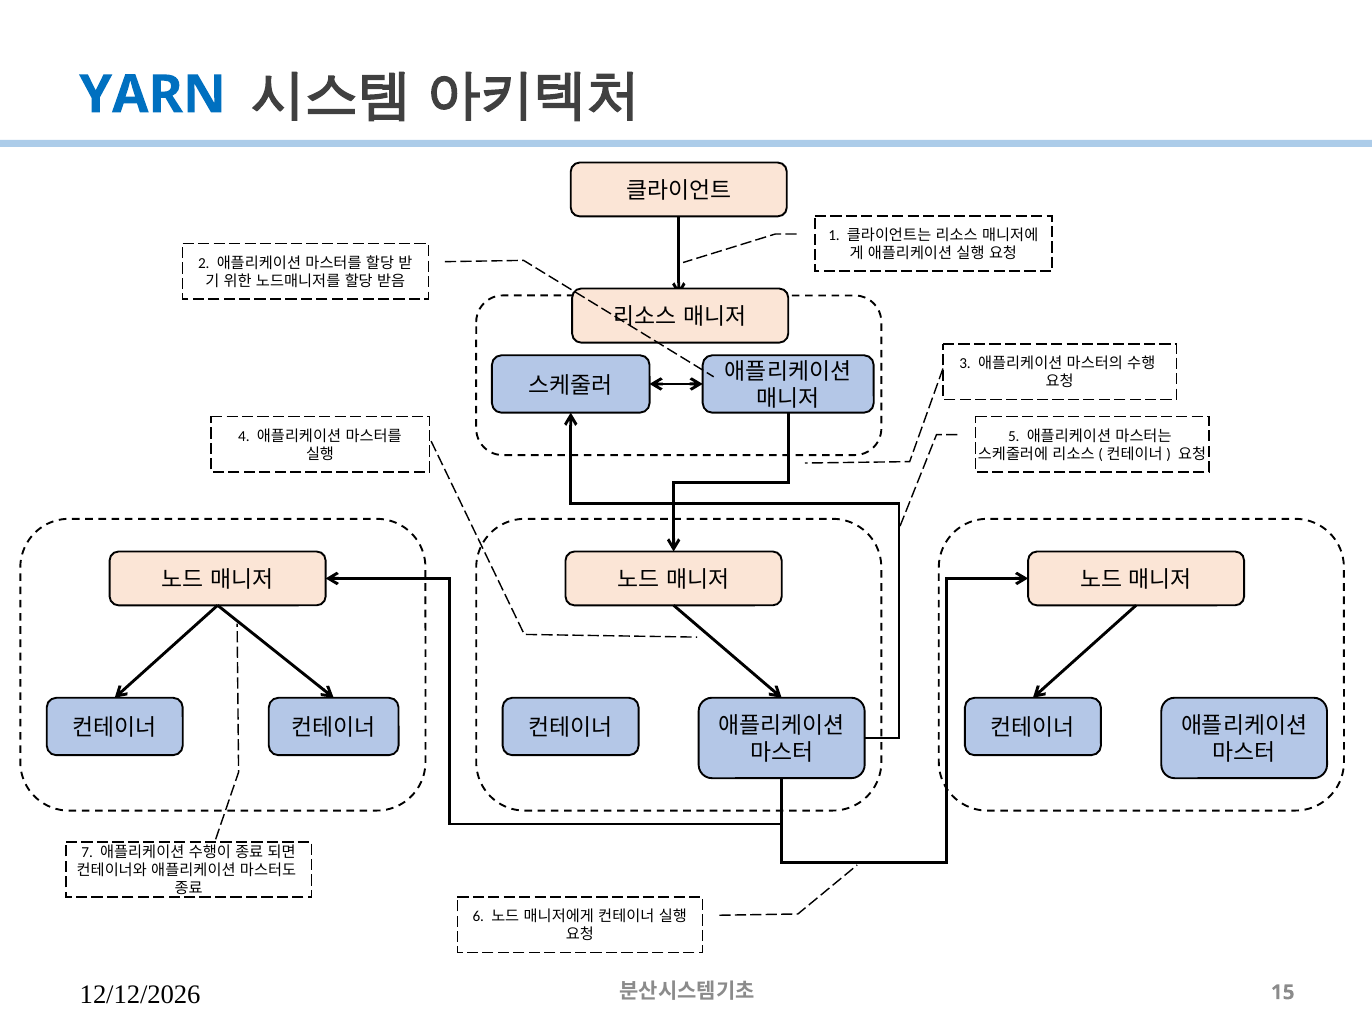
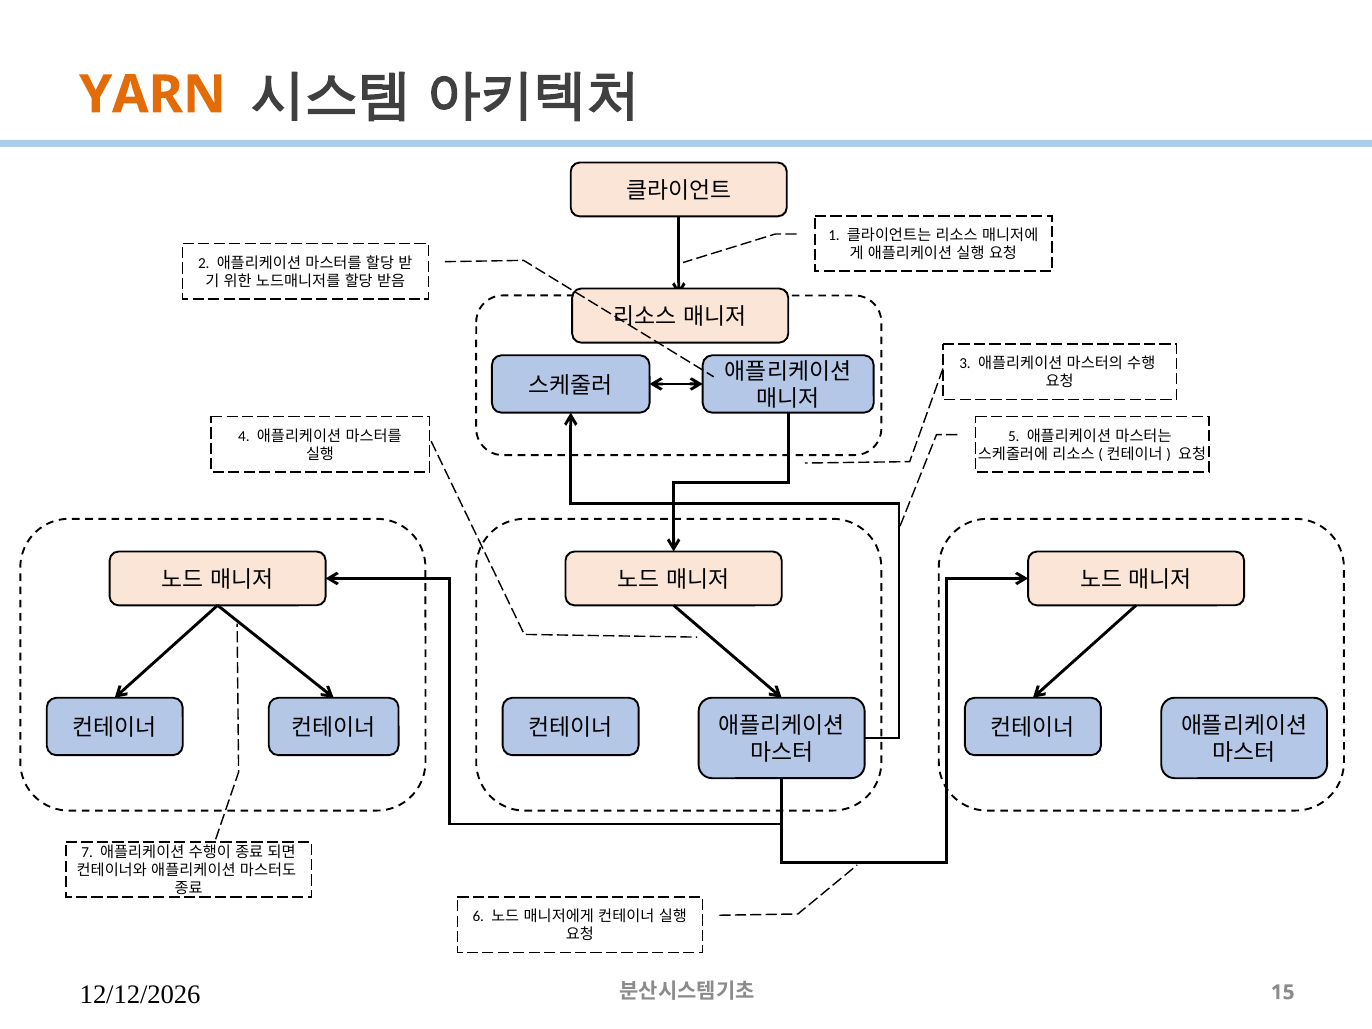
YARN colour: blue -> orange
